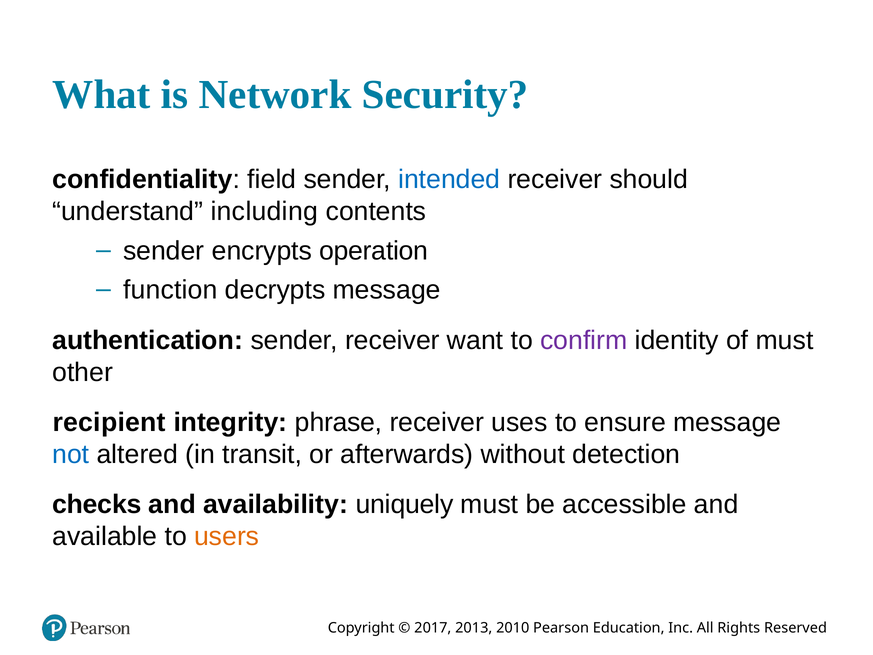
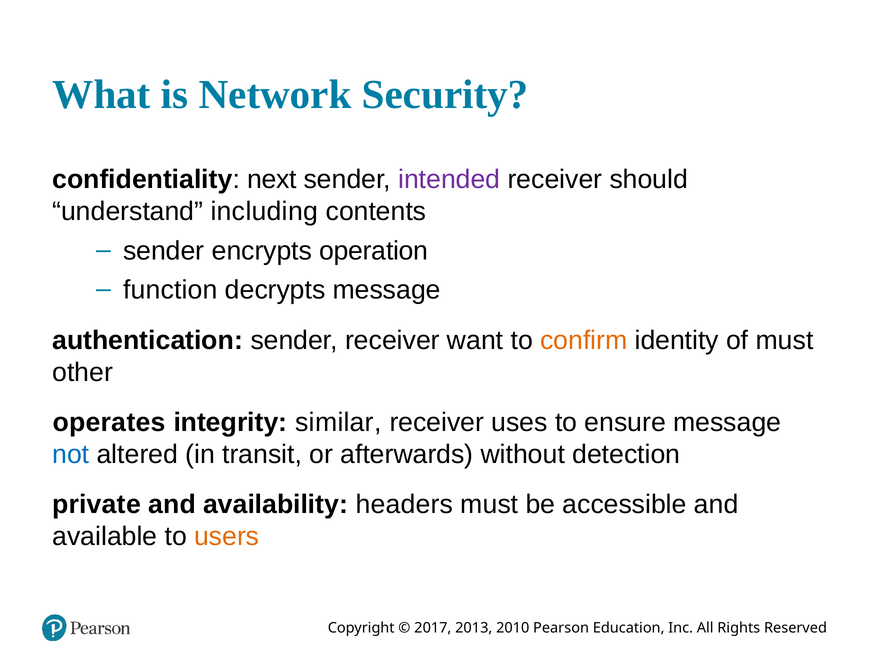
field: field -> next
intended colour: blue -> purple
confirm colour: purple -> orange
recipient: recipient -> operates
phrase: phrase -> similar
checks: checks -> private
uniquely: uniquely -> headers
